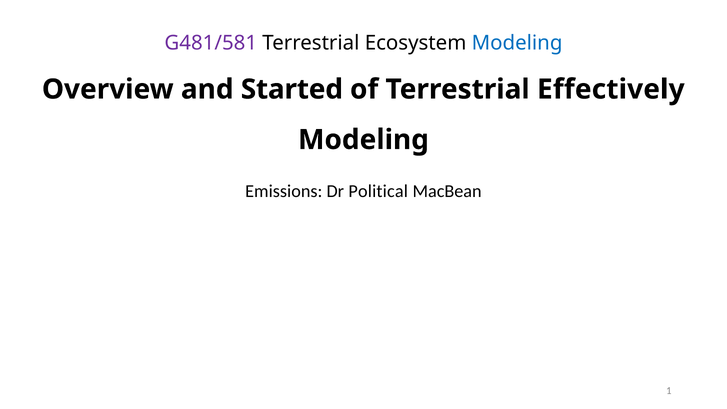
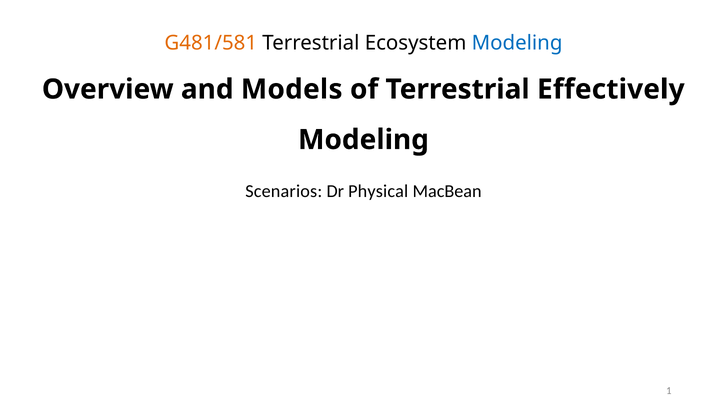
G481/581 colour: purple -> orange
Started: Started -> Models
Emissions: Emissions -> Scenarios
Political: Political -> Physical
